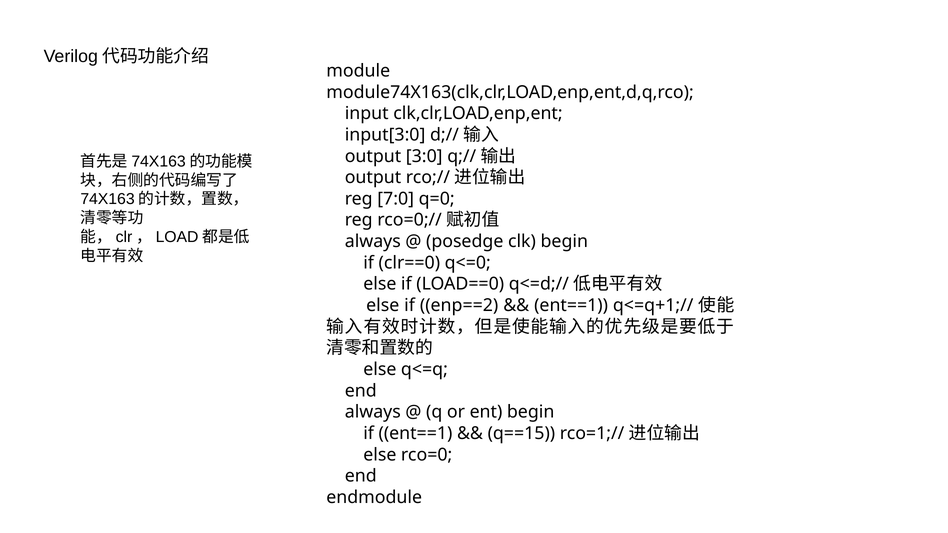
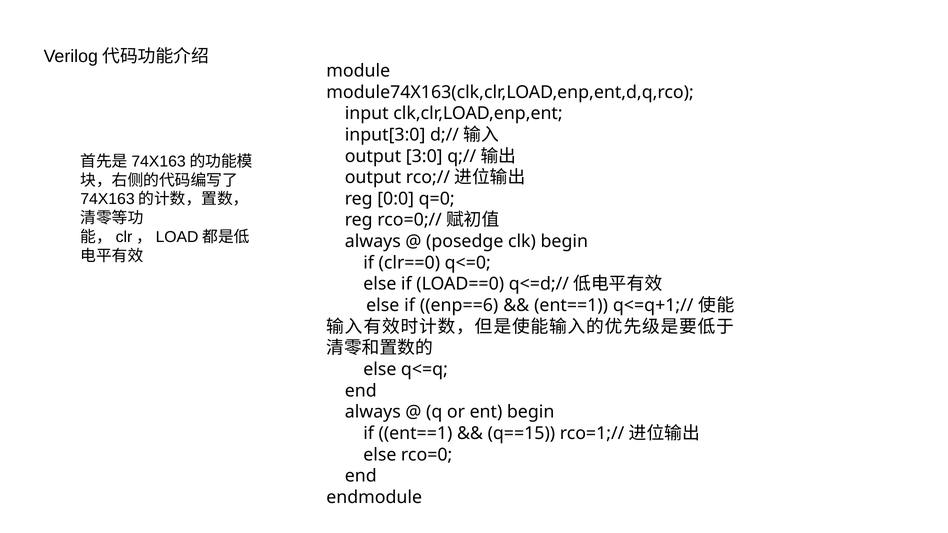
7:0: 7:0 -> 0:0
enp==2: enp==2 -> enp==6
